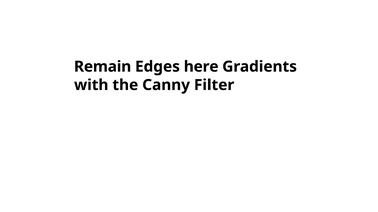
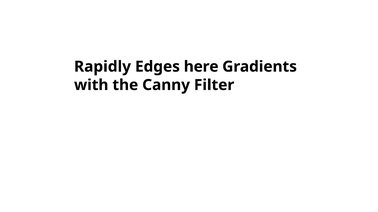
Remain: Remain -> Rapidly
